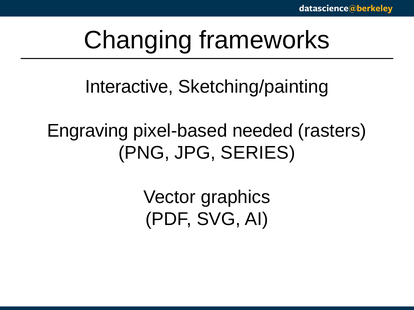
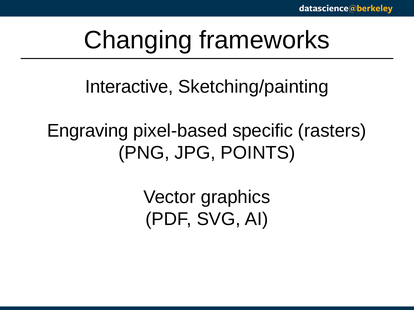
needed: needed -> specific
SERIES: SERIES -> POINTS
